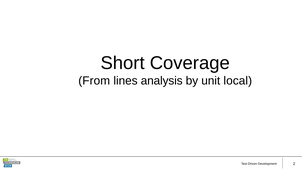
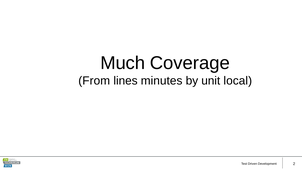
Short: Short -> Much
analysis: analysis -> minutes
